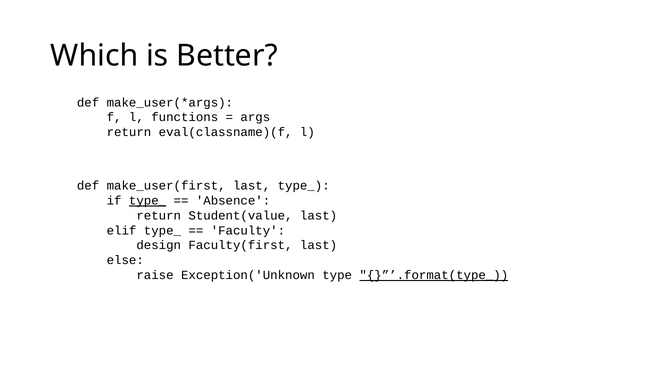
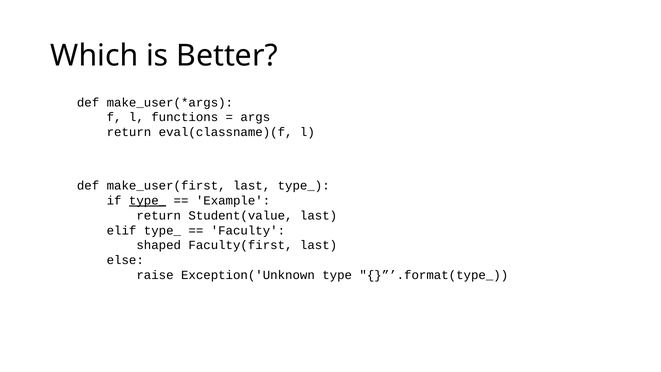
Absence: Absence -> Example
design: design -> shaped
}”’.format(type_ underline: present -> none
